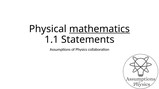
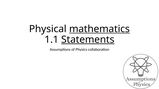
Statements underline: none -> present
